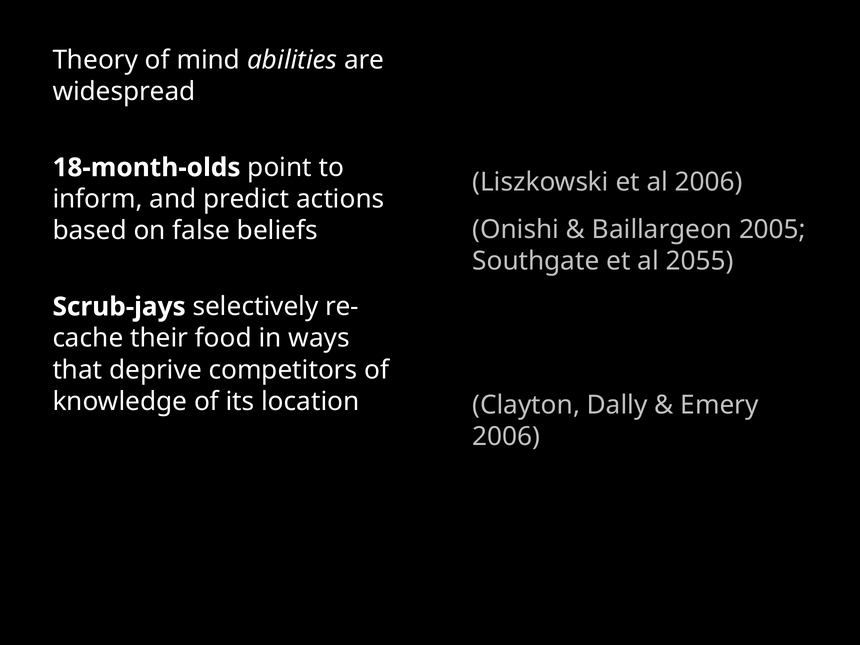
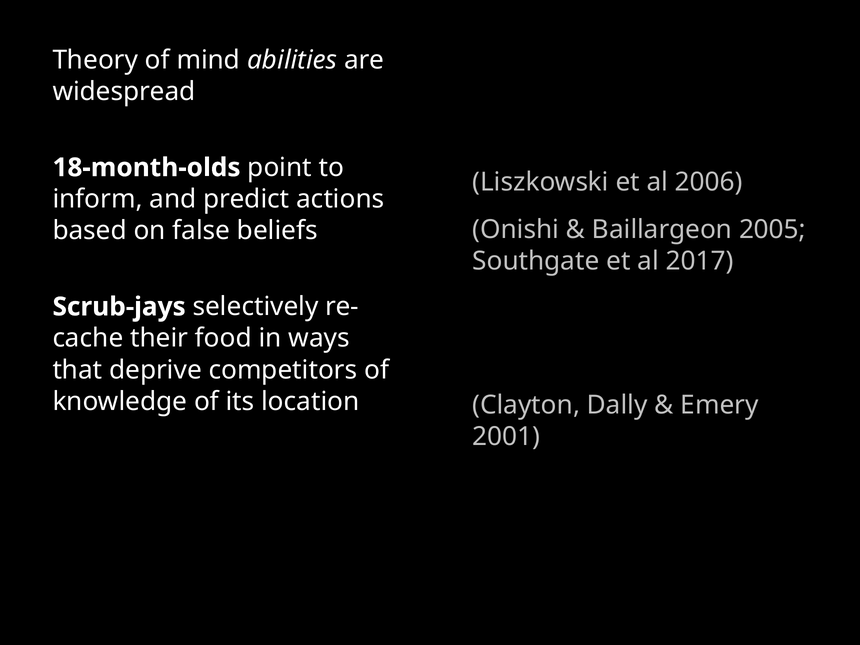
2055: 2055 -> 2017
2006 at (506, 437): 2006 -> 2001
